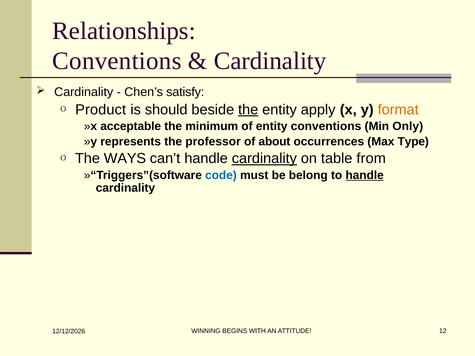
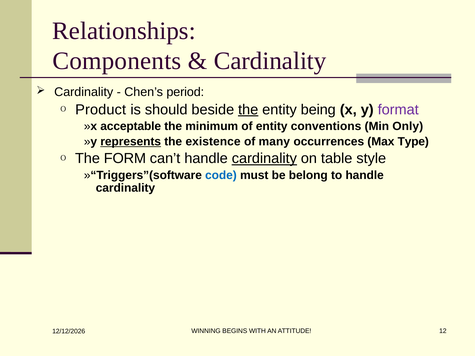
Conventions at (117, 61): Conventions -> Components
satisfy: satisfy -> period
apply: apply -> being
format colour: orange -> purple
represents underline: none -> present
professor: professor -> existence
about: about -> many
WAYS: WAYS -> FORM
from: from -> style
handle at (365, 175) underline: present -> none
